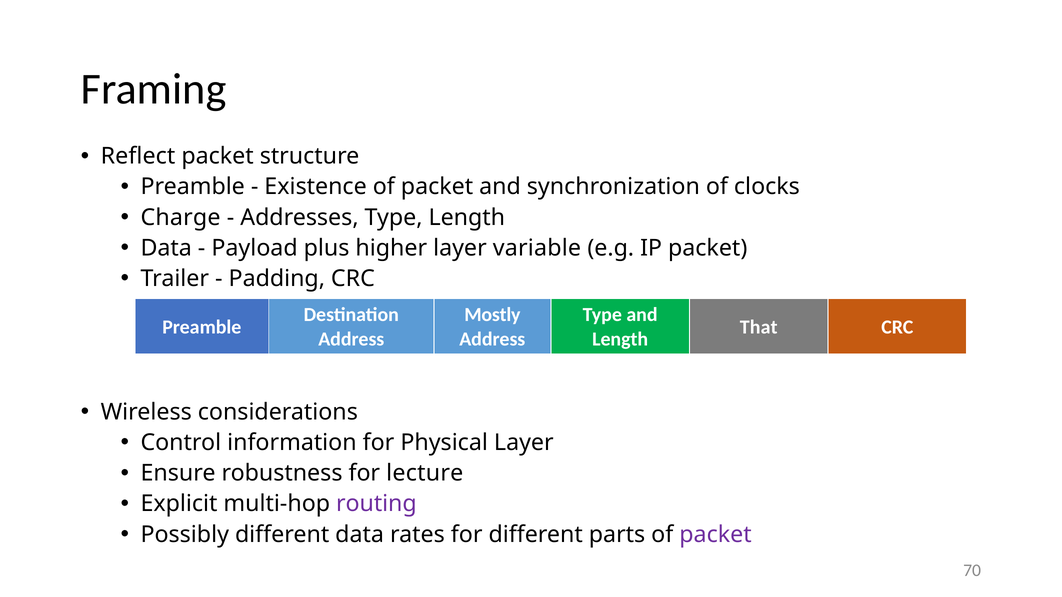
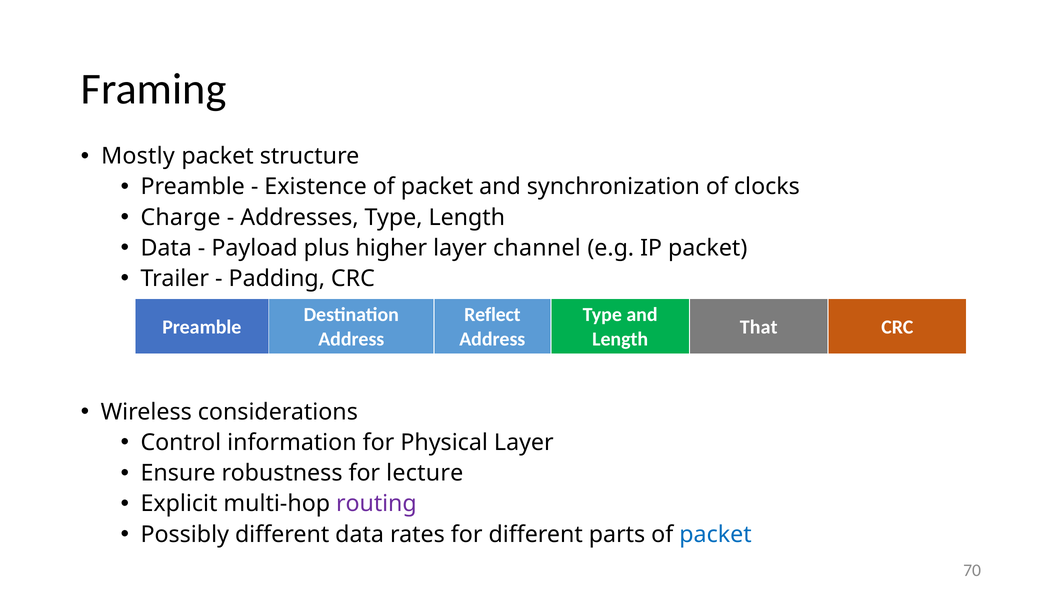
Reflect: Reflect -> Mostly
variable: variable -> channel
Mostly: Mostly -> Reflect
packet at (716, 535) colour: purple -> blue
